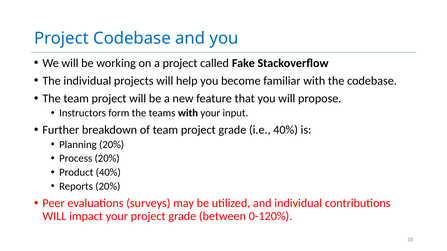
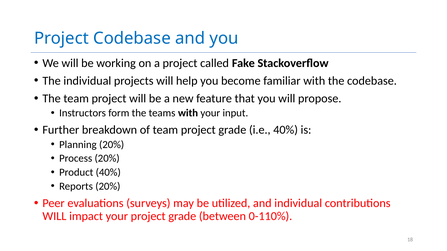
0-120%: 0-120% -> 0-110%
